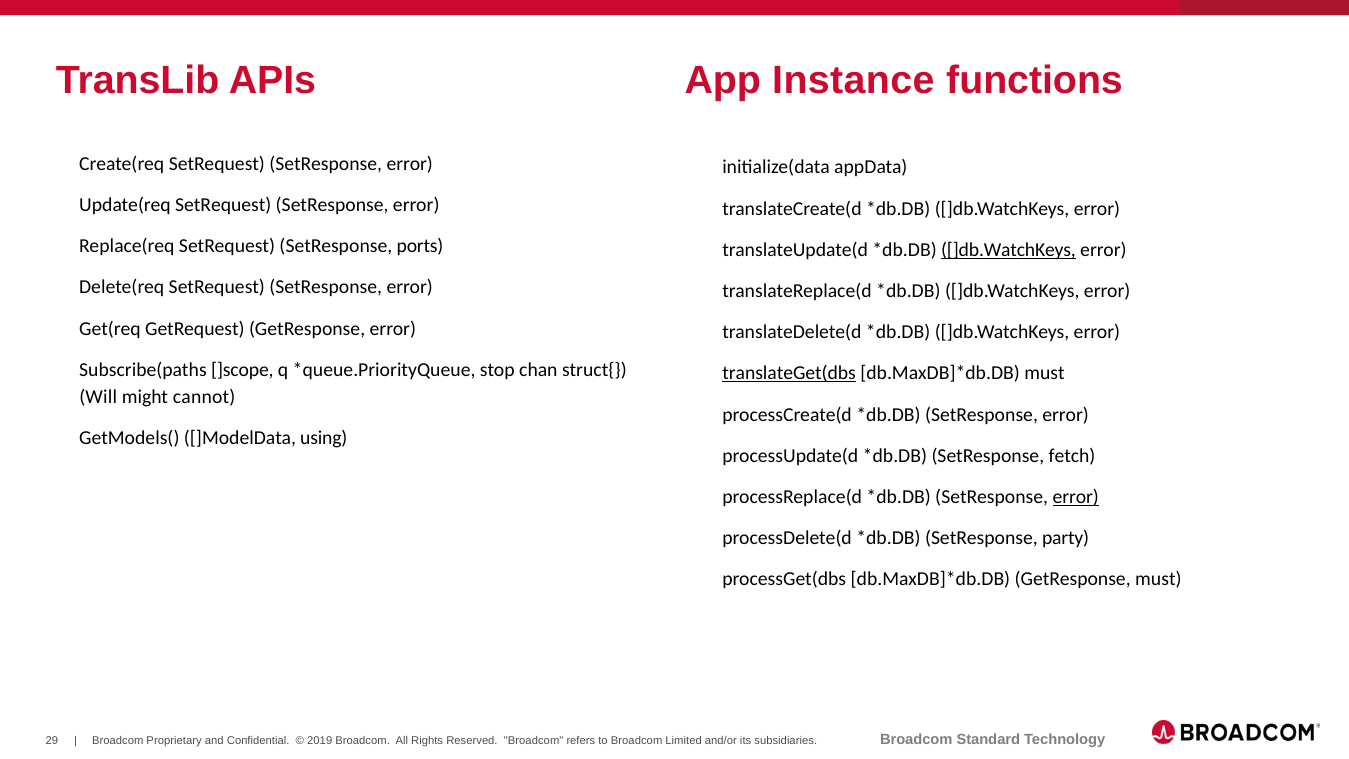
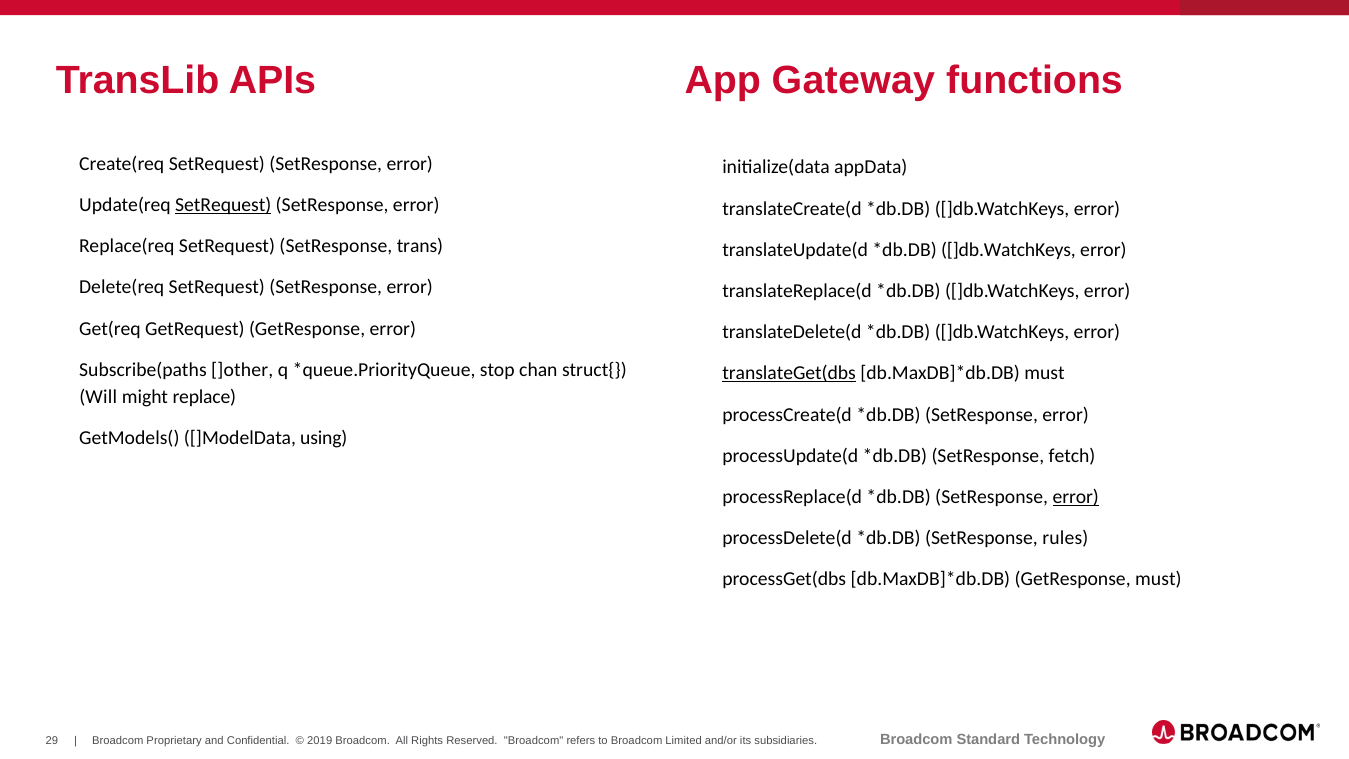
Instance: Instance -> Gateway
SetRequest at (223, 205) underline: none -> present
ports: ports -> trans
]db.WatchKeys at (1009, 250) underline: present -> none
]scope: ]scope -> ]other
cannot: cannot -> replace
party: party -> rules
